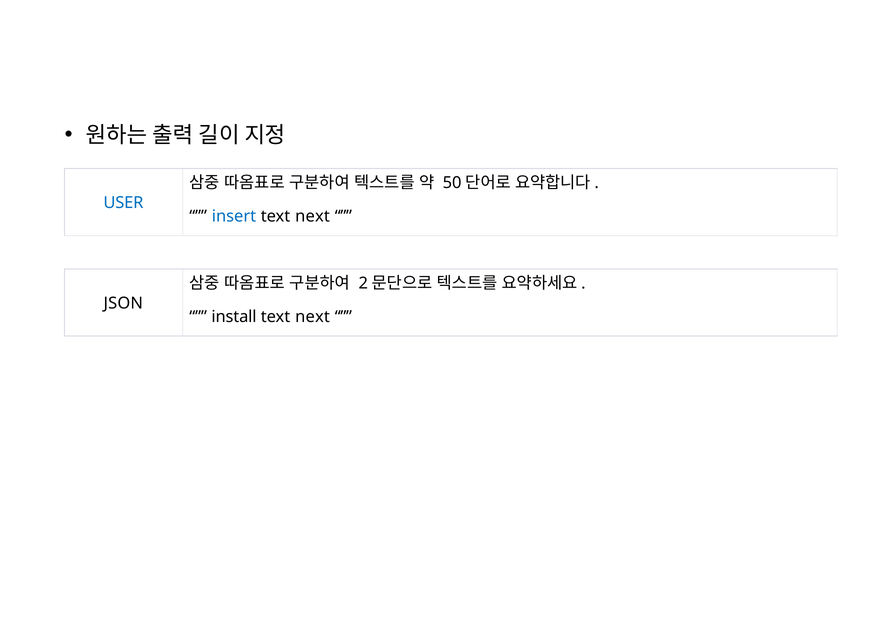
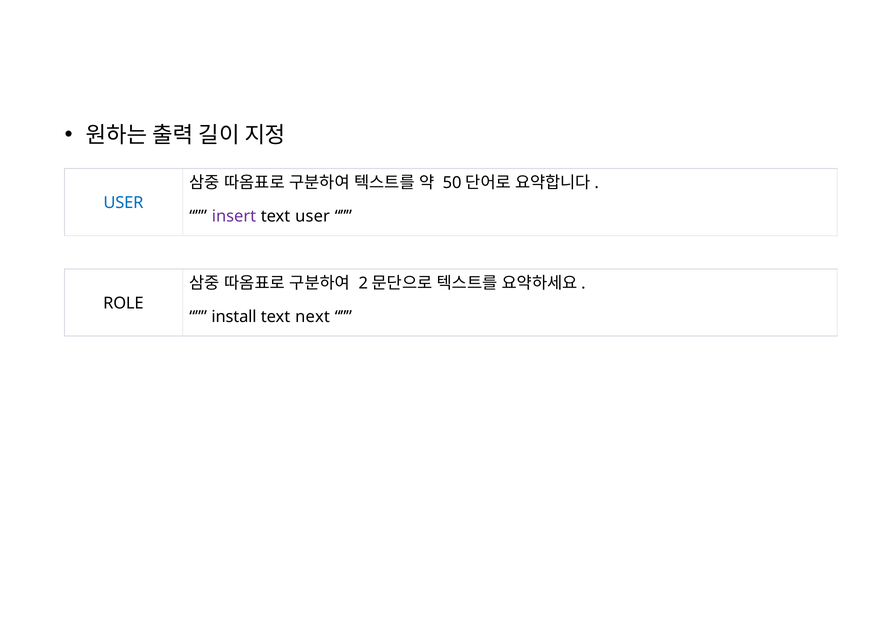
insert colour: blue -> purple
next at (313, 216): next -> user
JSON: JSON -> ROLE
